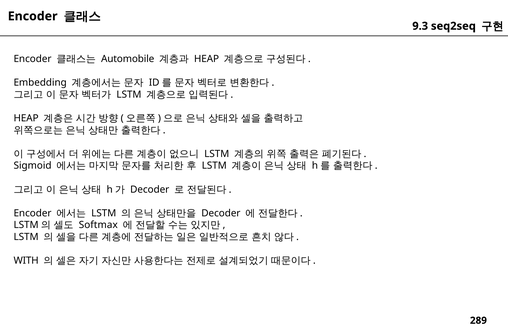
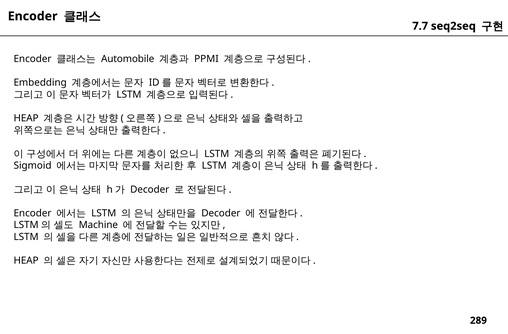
9.3: 9.3 -> 7.7
HEAP at (207, 59): HEAP -> PPMI
Softmax: Softmax -> Machine
WITH at (26, 260): WITH -> HEAP
